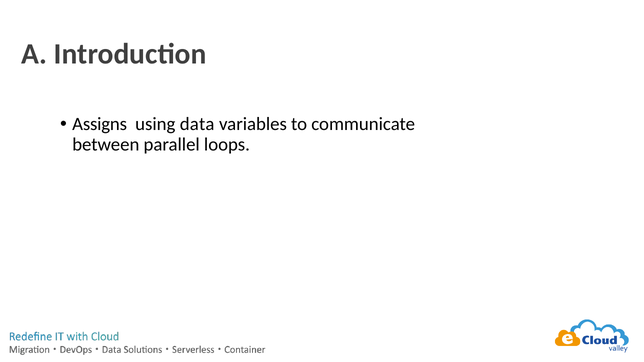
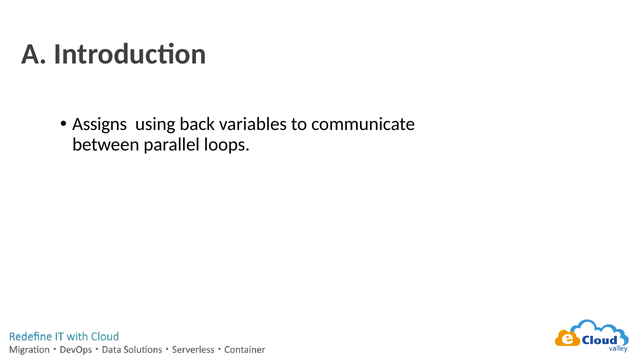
data: data -> back
